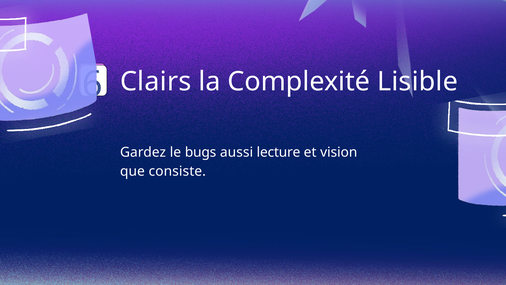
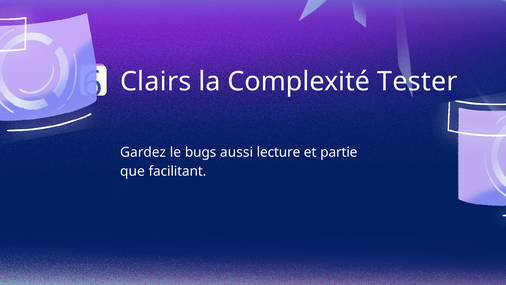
Lisible: Lisible -> Tester
vision: vision -> partie
consiste: consiste -> facilitant
